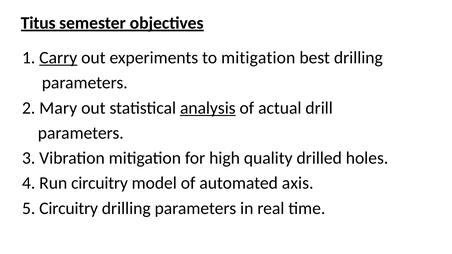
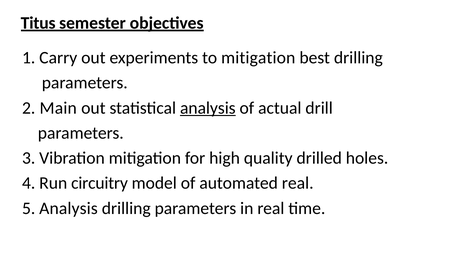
Carry underline: present -> none
Mary: Mary -> Main
automated axis: axis -> real
5 Circuitry: Circuitry -> Analysis
